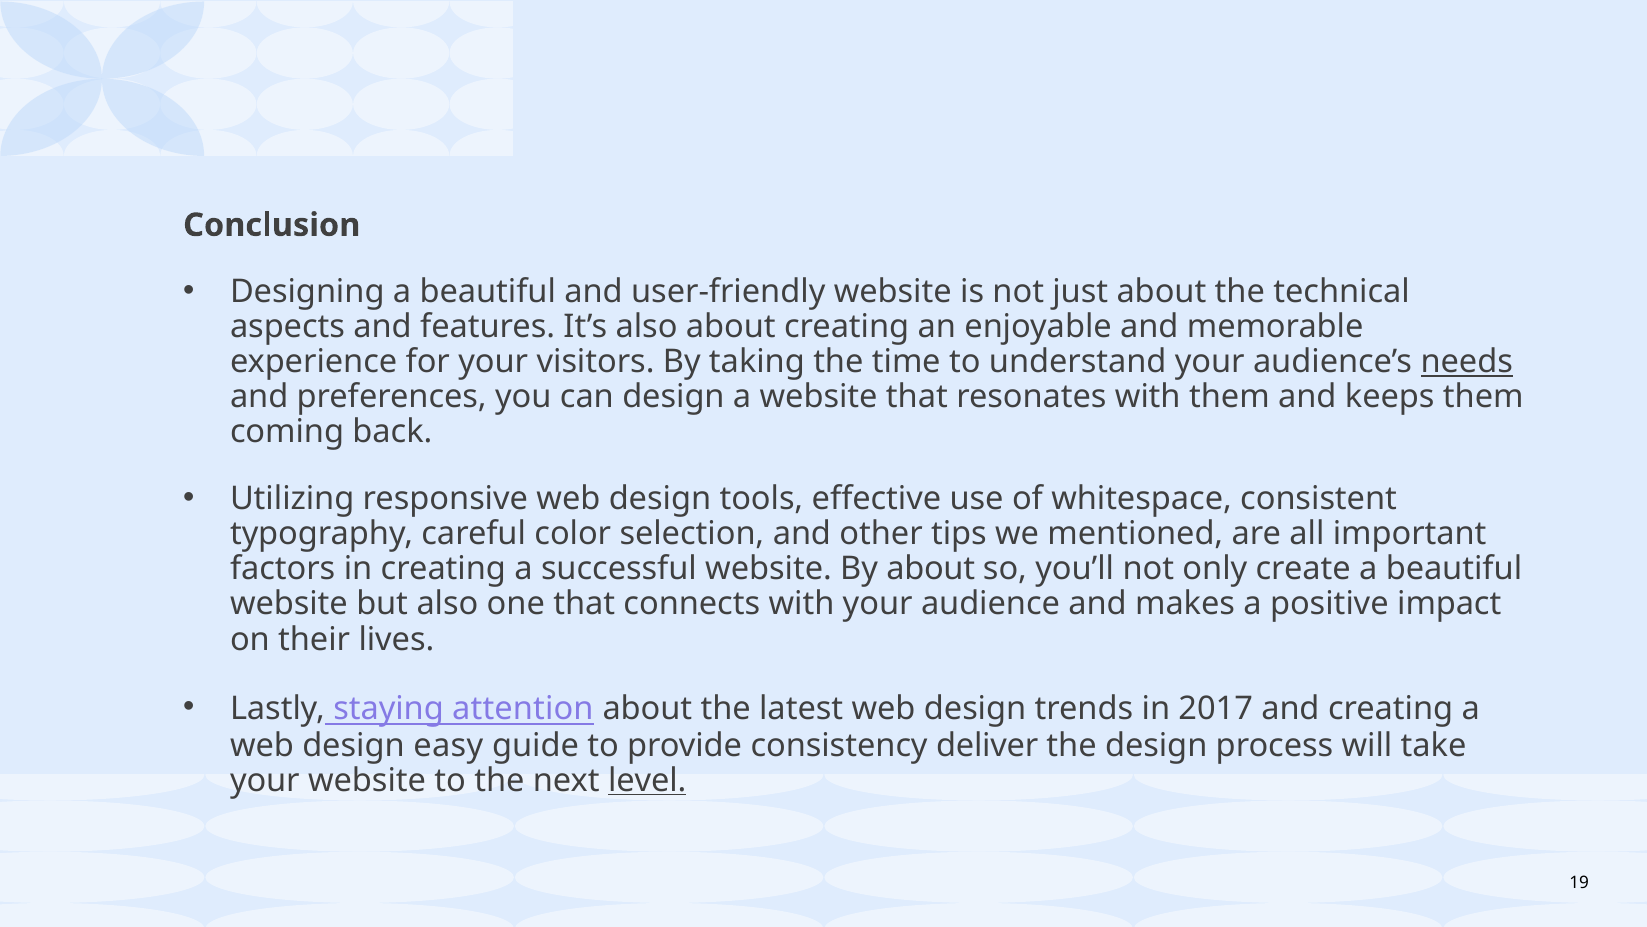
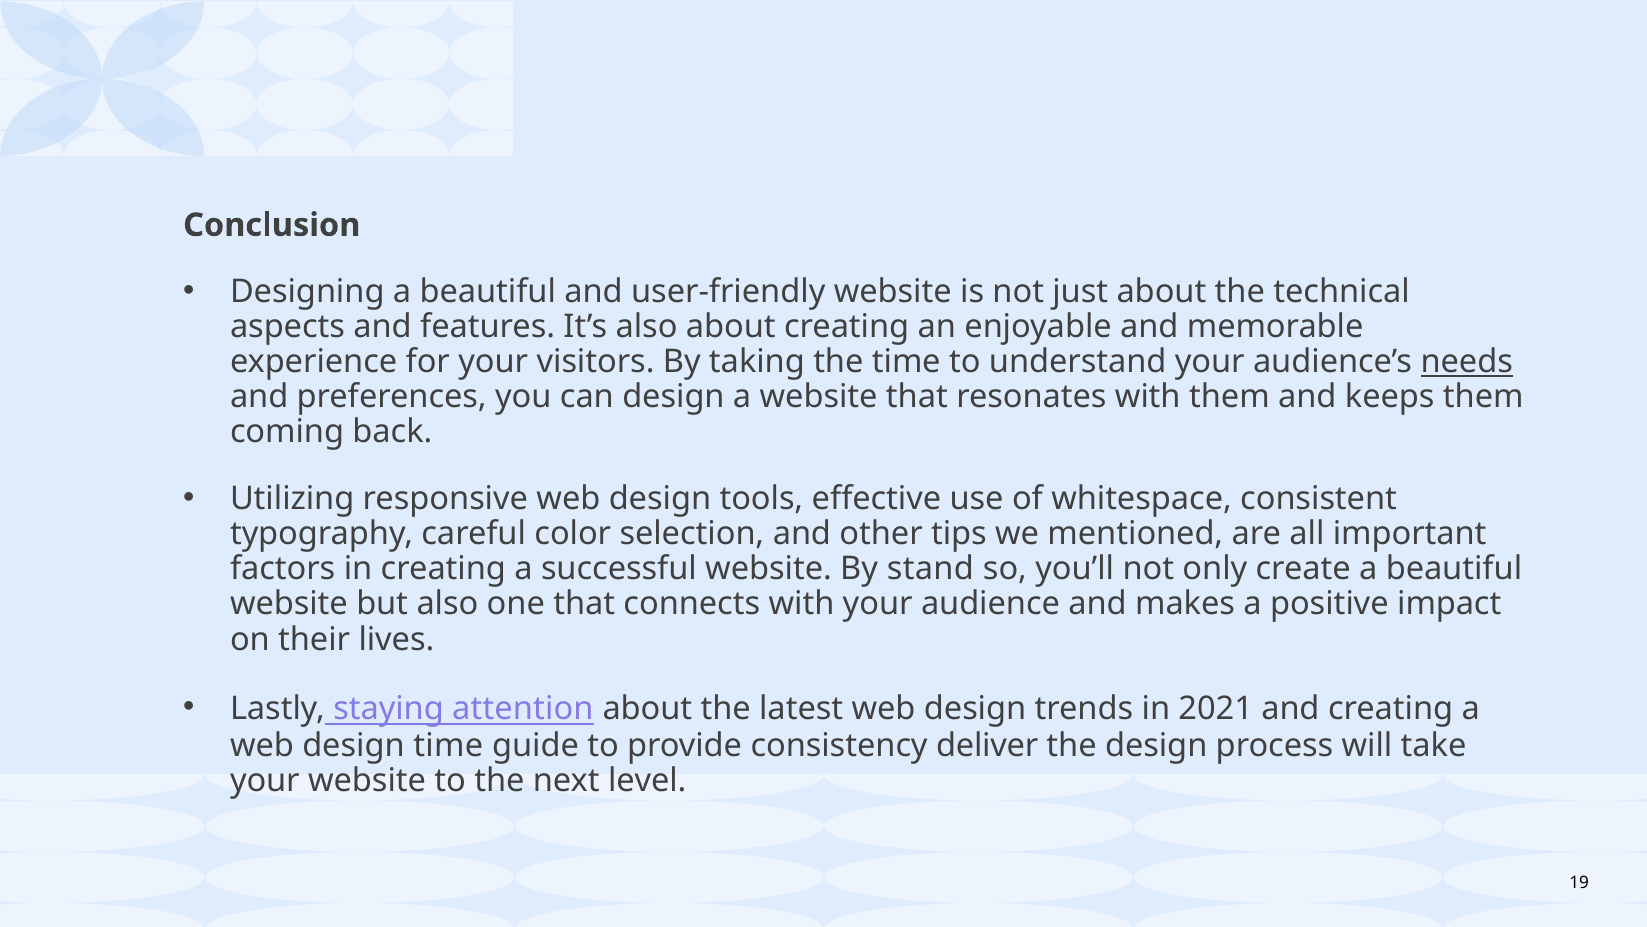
By about: about -> stand
2017: 2017 -> 2021
design easy: easy -> time
level underline: present -> none
